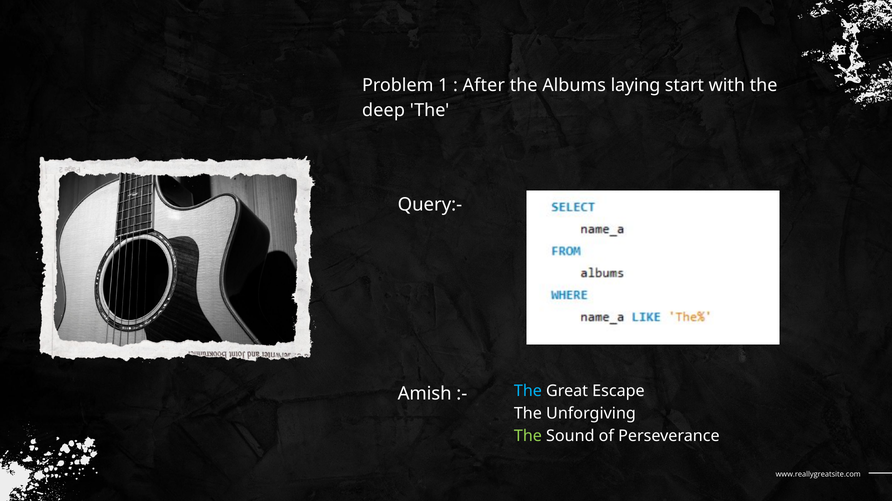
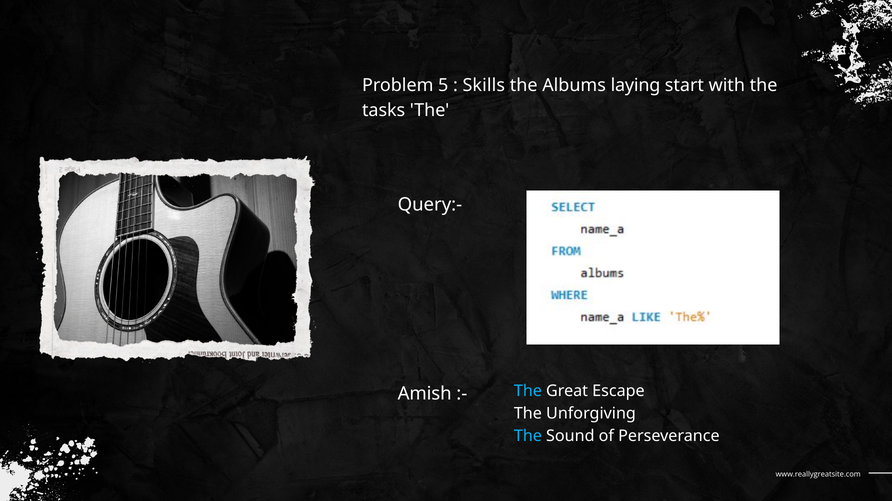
1: 1 -> 5
After: After -> Skills
deep: deep -> tasks
The at (528, 437) colour: light green -> light blue
